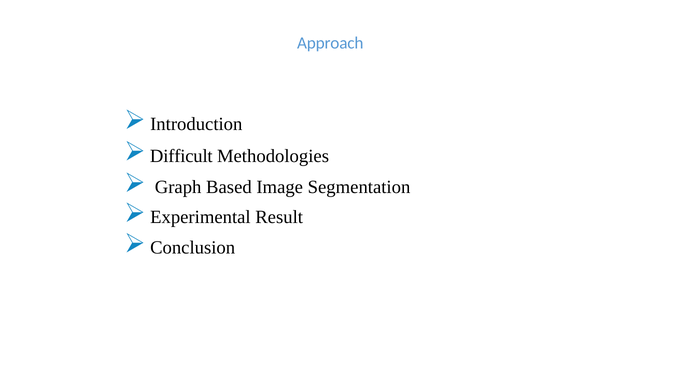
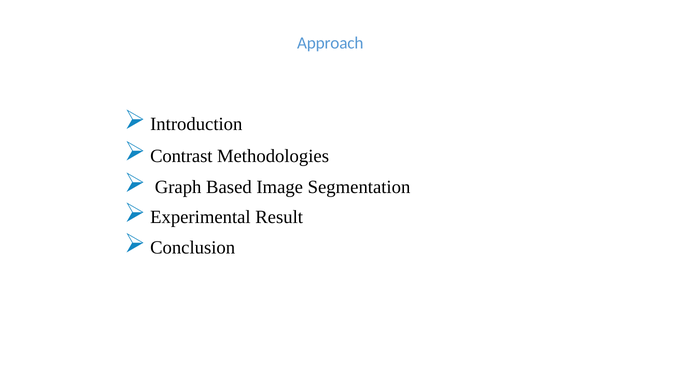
Difficult: Difficult -> Contrast
